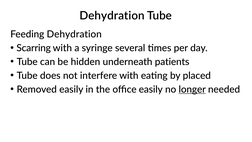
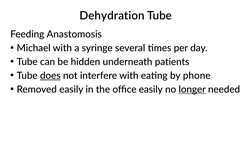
Feeding Dehydration: Dehydration -> Anastomosis
Scarring: Scarring -> Michael
does underline: none -> present
placed: placed -> phone
